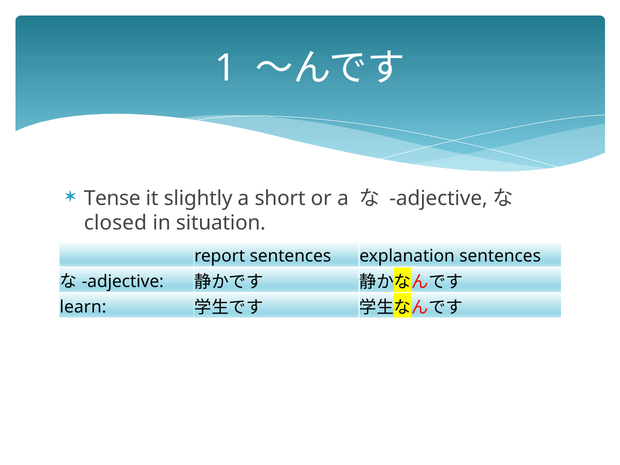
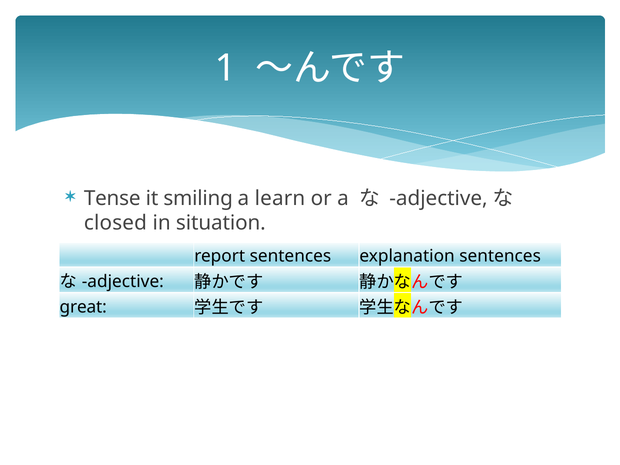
slightly: slightly -> smiling
short: short -> learn
learn: learn -> great
